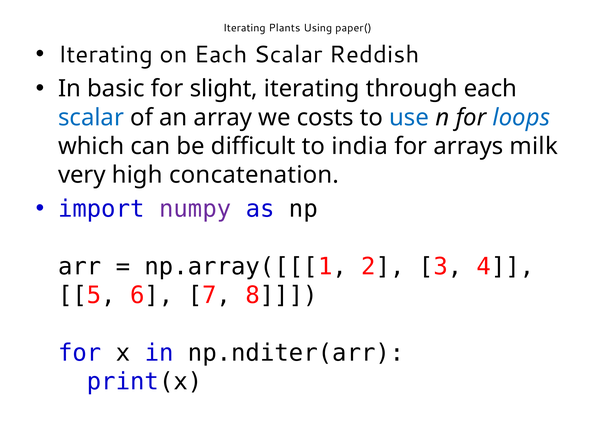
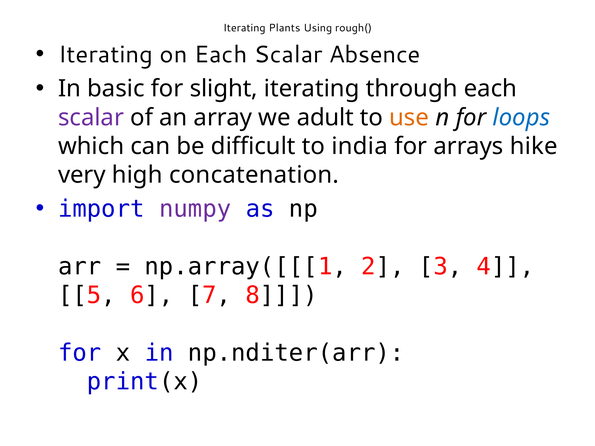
paper(: paper( -> rough(
Reddish: Reddish -> Absence
scalar at (91, 118) colour: blue -> purple
costs: costs -> adult
use colour: blue -> orange
milk: milk -> hike
